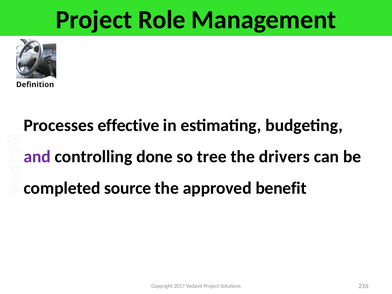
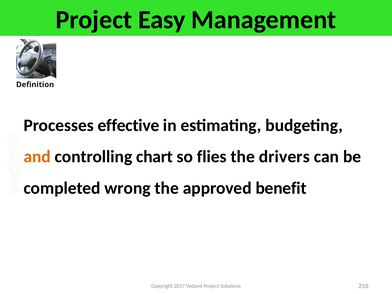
Role: Role -> Easy
and colour: purple -> orange
done: done -> chart
tree: tree -> flies
source: source -> wrong
